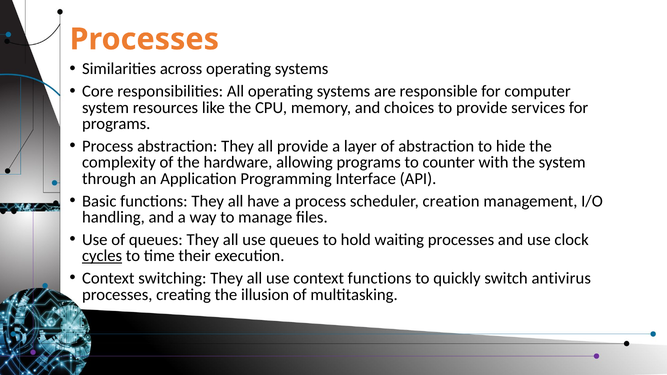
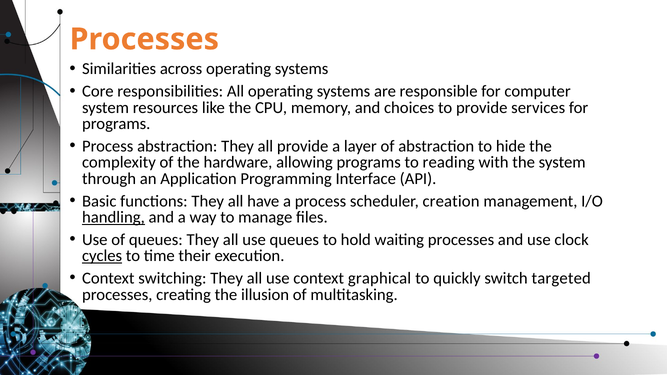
counter: counter -> reading
handling underline: none -> present
context functions: functions -> graphical
antivirus: antivirus -> targeted
